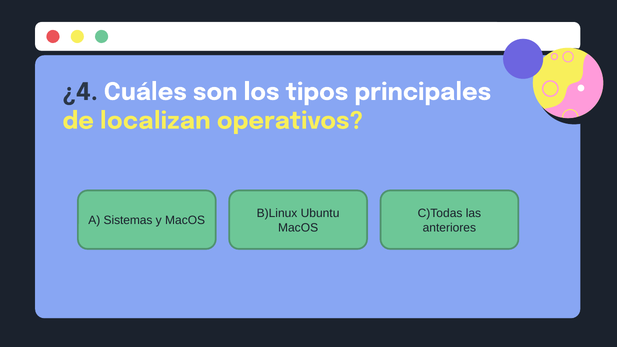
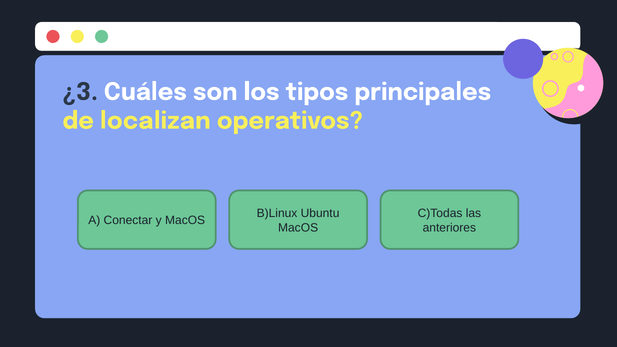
¿4: ¿4 -> ¿3
Sistemas: Sistemas -> Conectar
